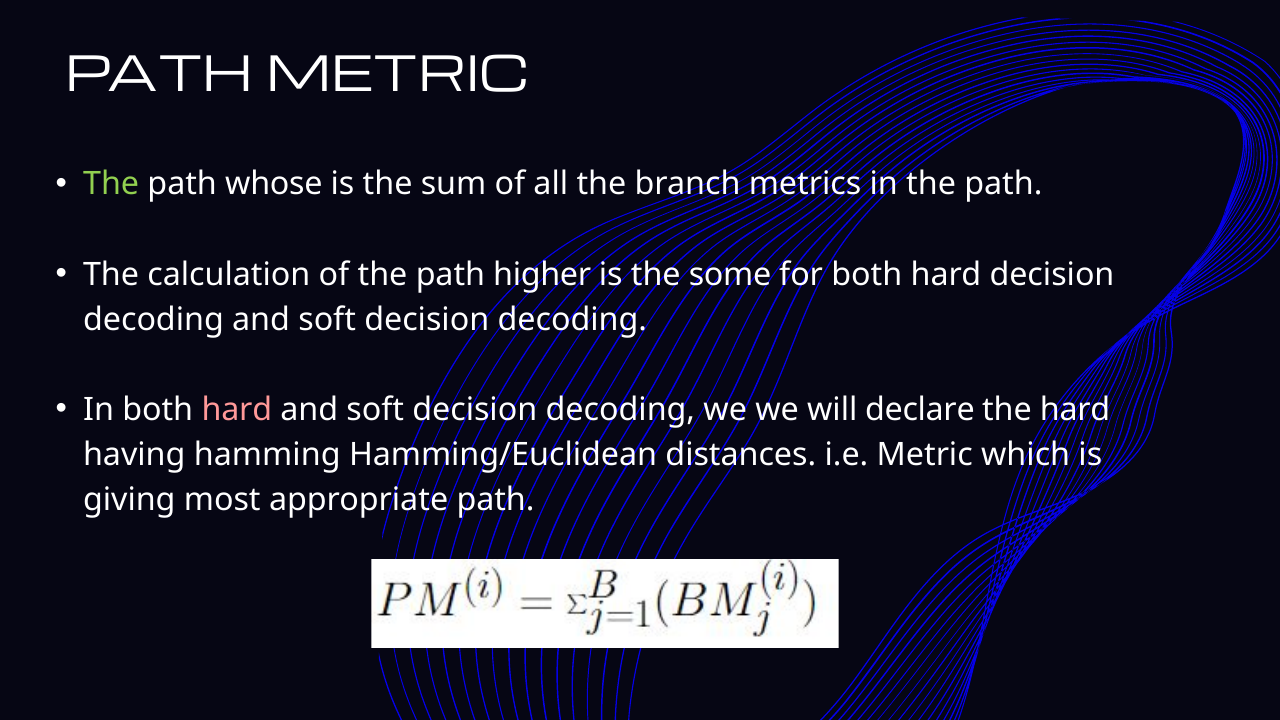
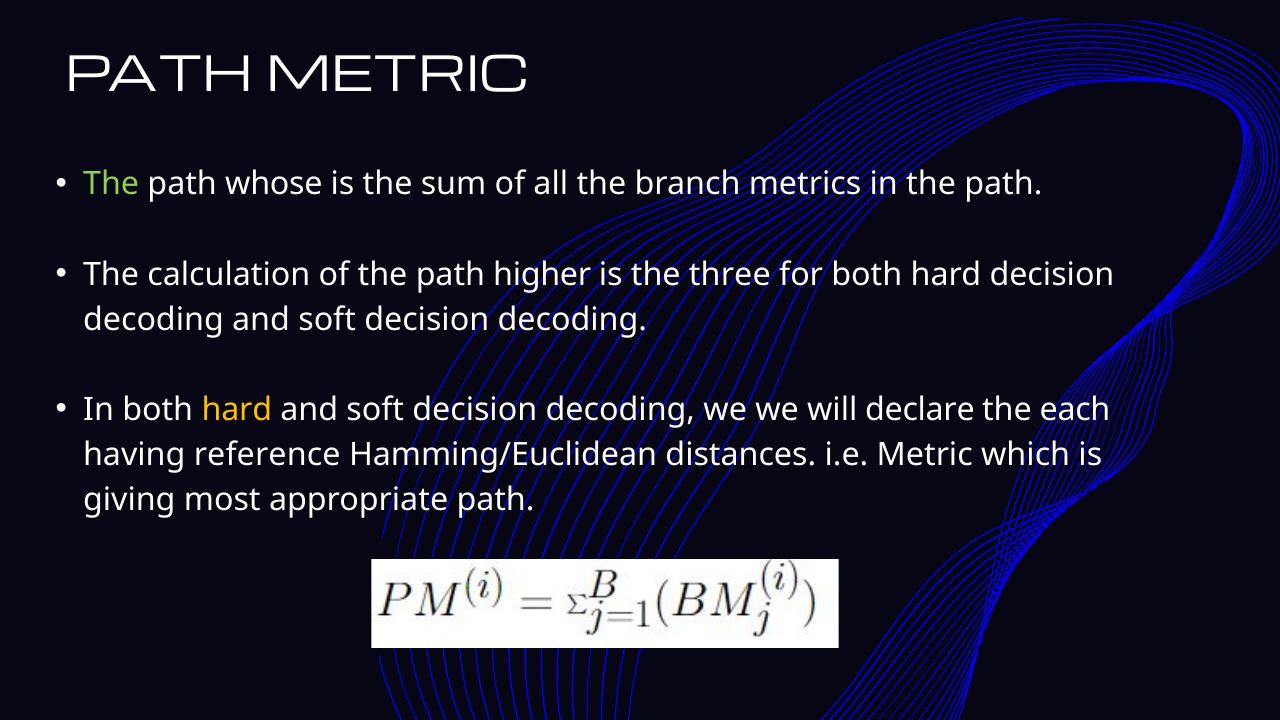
some: some -> three
hard at (237, 410) colour: pink -> yellow
the hard: hard -> each
hamming: hamming -> reference
